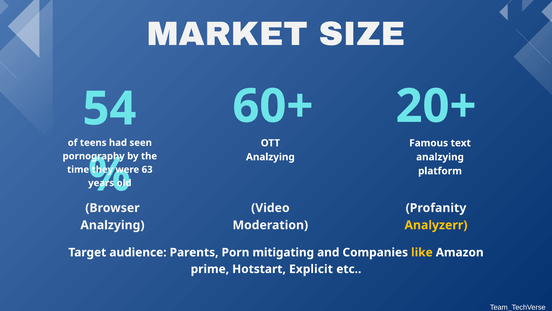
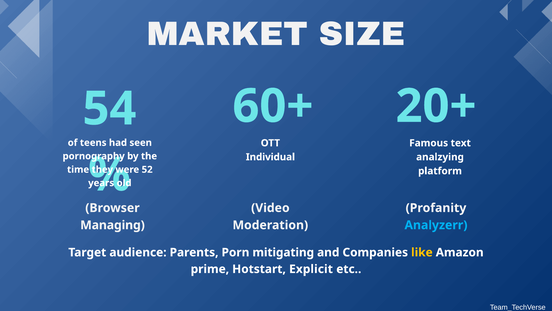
Analzying at (270, 157): Analzying -> Individual
63: 63 -> 52
Analzying at (112, 225): Analzying -> Managing
Analyzerr colour: yellow -> light blue
